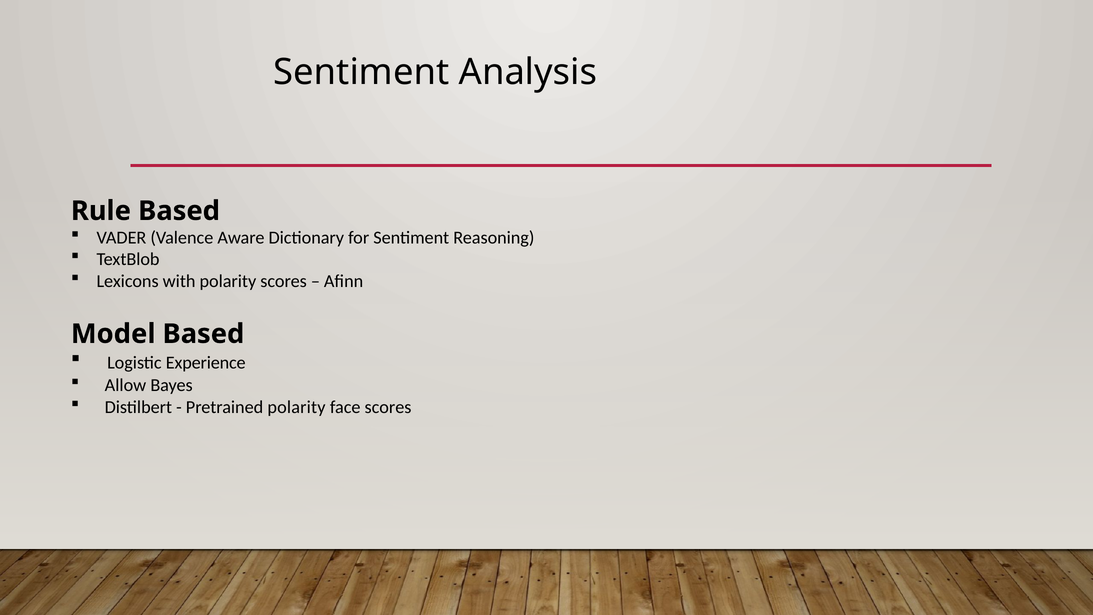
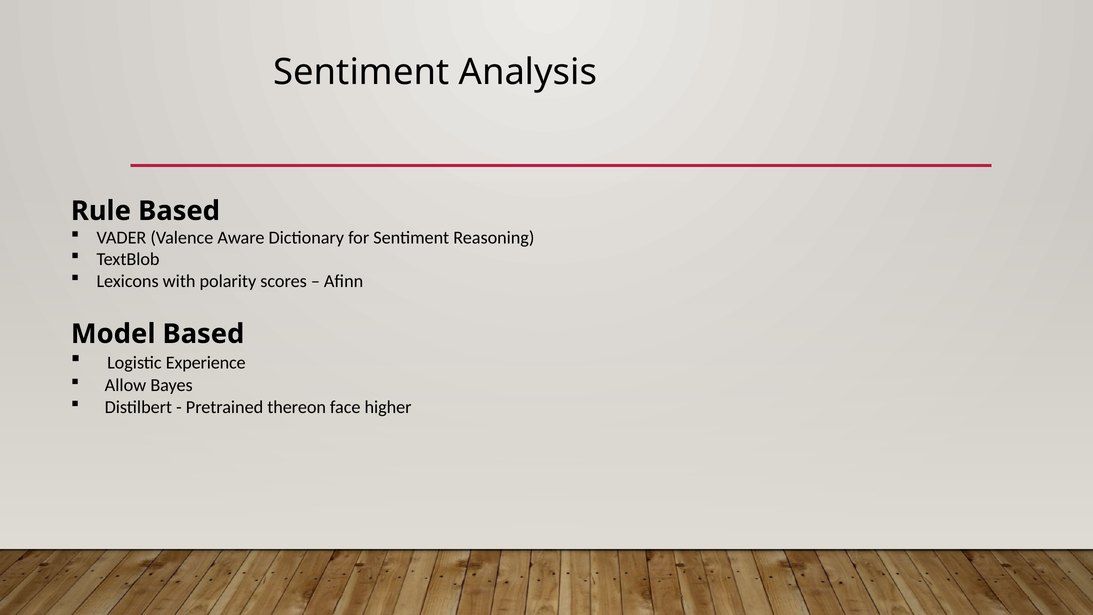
Pretrained polarity: polarity -> thereon
face scores: scores -> higher
